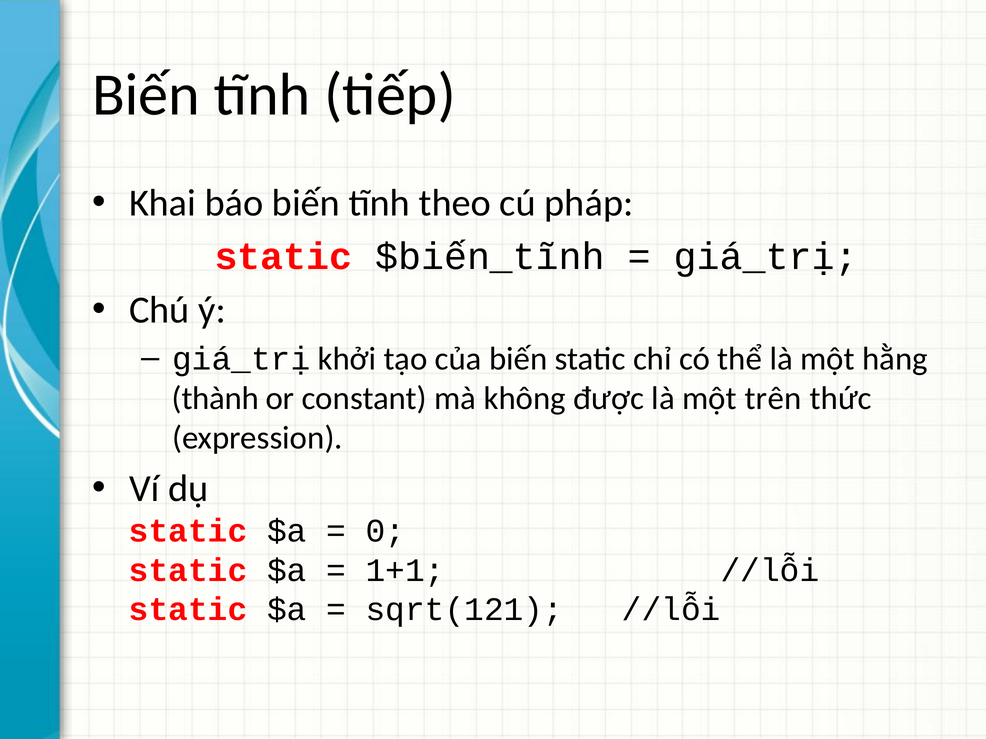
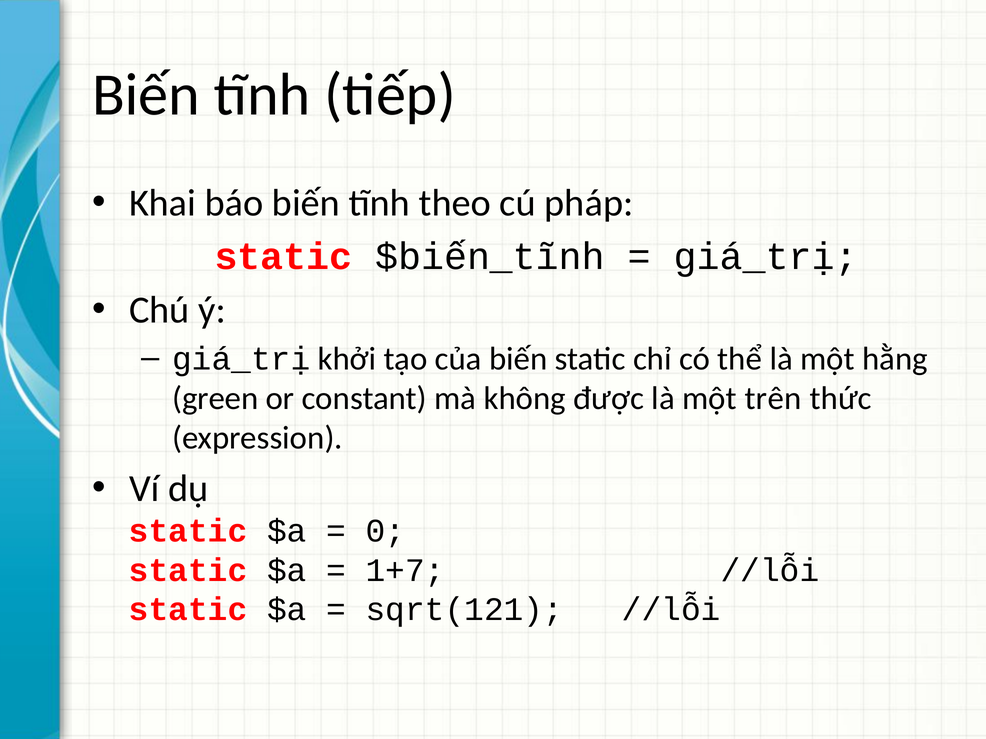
thành: thành -> green
1+1: 1+1 -> 1+7
